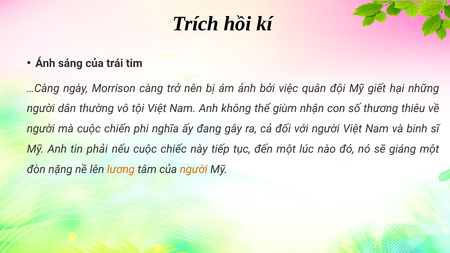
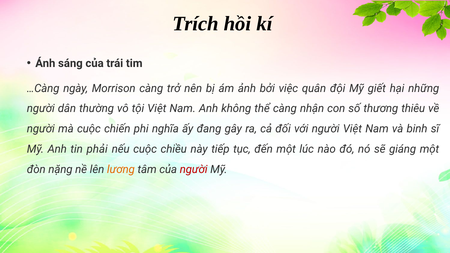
thể giùm: giùm -> càng
chiếc: chiếc -> chiều
người at (194, 169) colour: orange -> red
